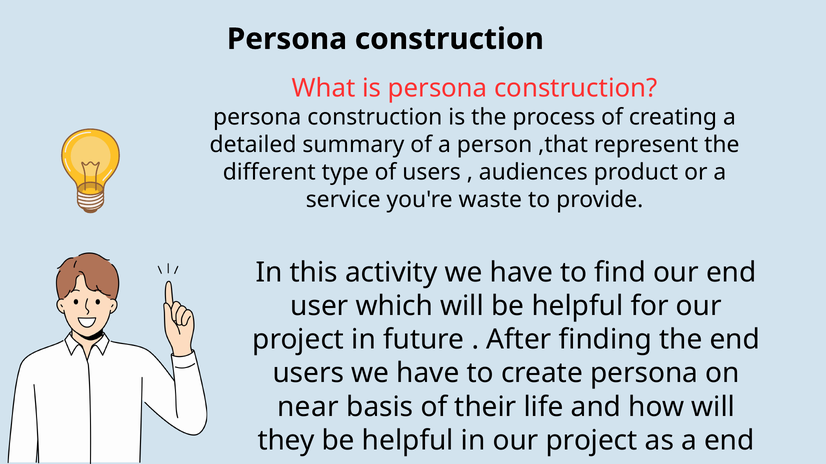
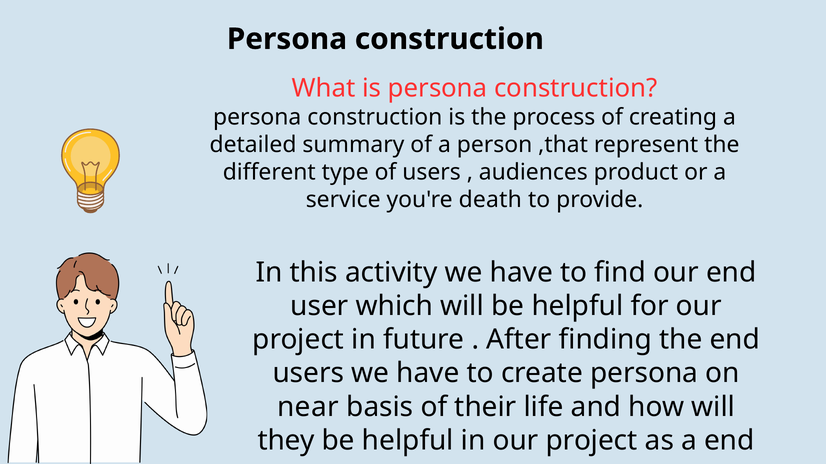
waste: waste -> death
